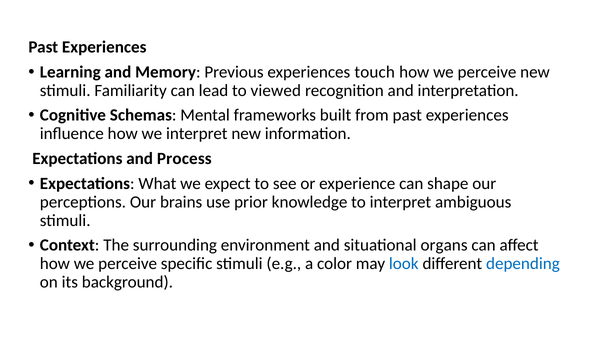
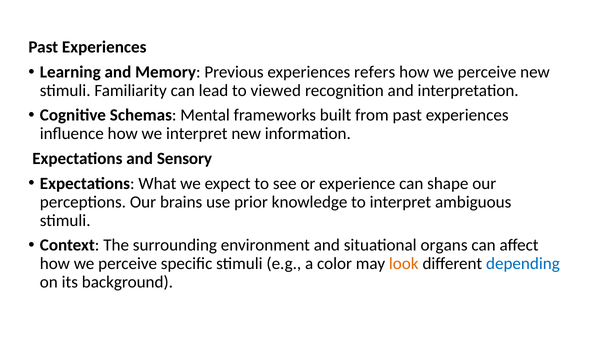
touch: touch -> refers
Process: Process -> Sensory
look colour: blue -> orange
